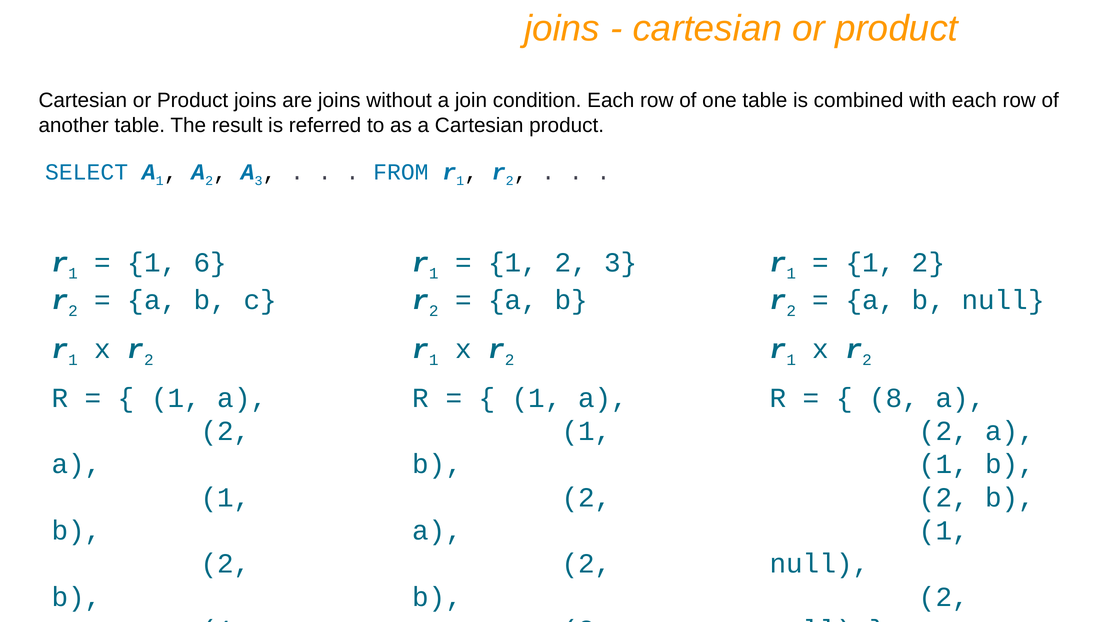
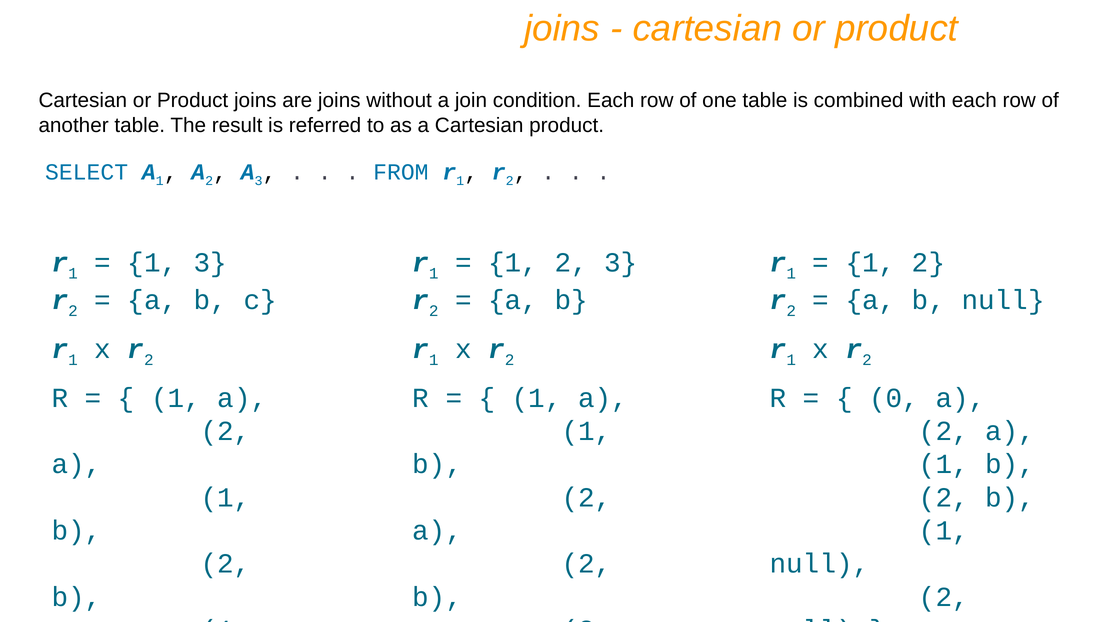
1 6: 6 -> 3
8: 8 -> 0
